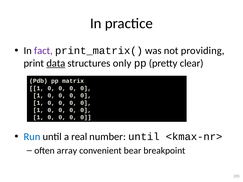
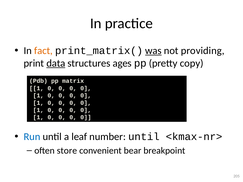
fact colour: purple -> orange
was underline: none -> present
only: only -> ages
clear: clear -> copy
real: real -> leaf
array: array -> store
